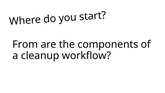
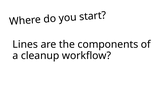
From: From -> Lines
